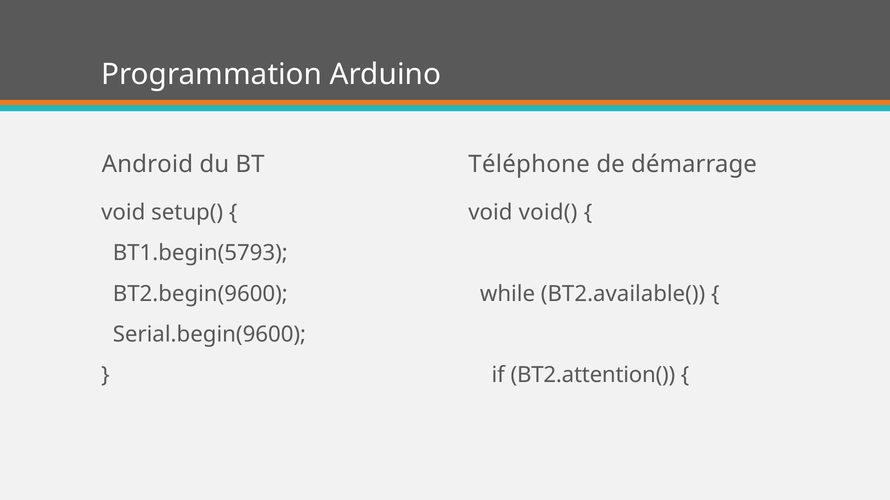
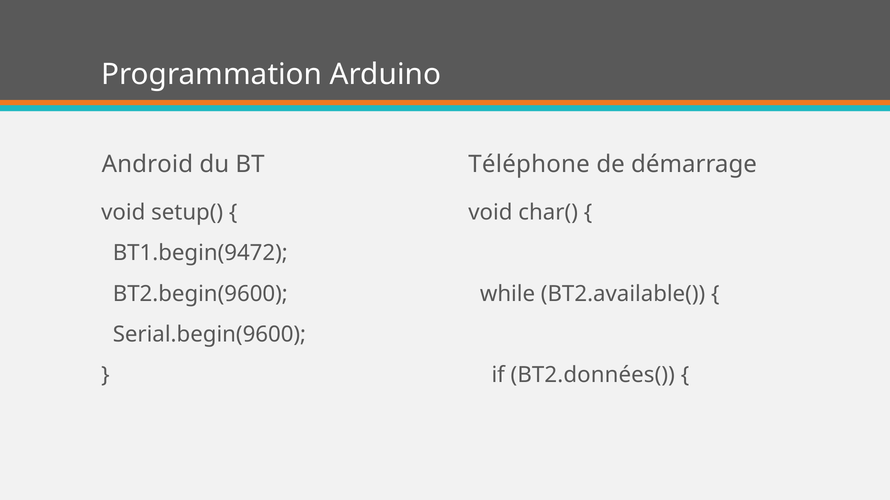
void(: void( -> char(
BT1.begin(5793: BT1.begin(5793 -> BT1.begin(9472
BT2.attention(: BT2.attention( -> BT2.données(
